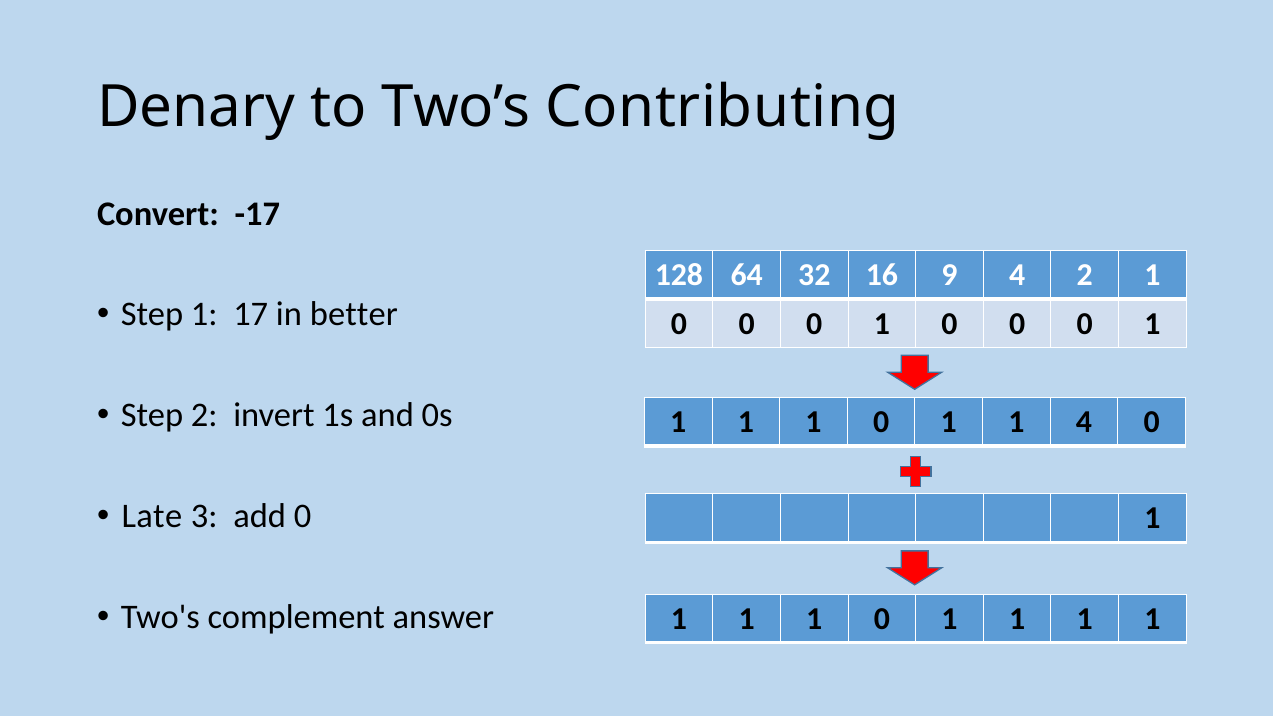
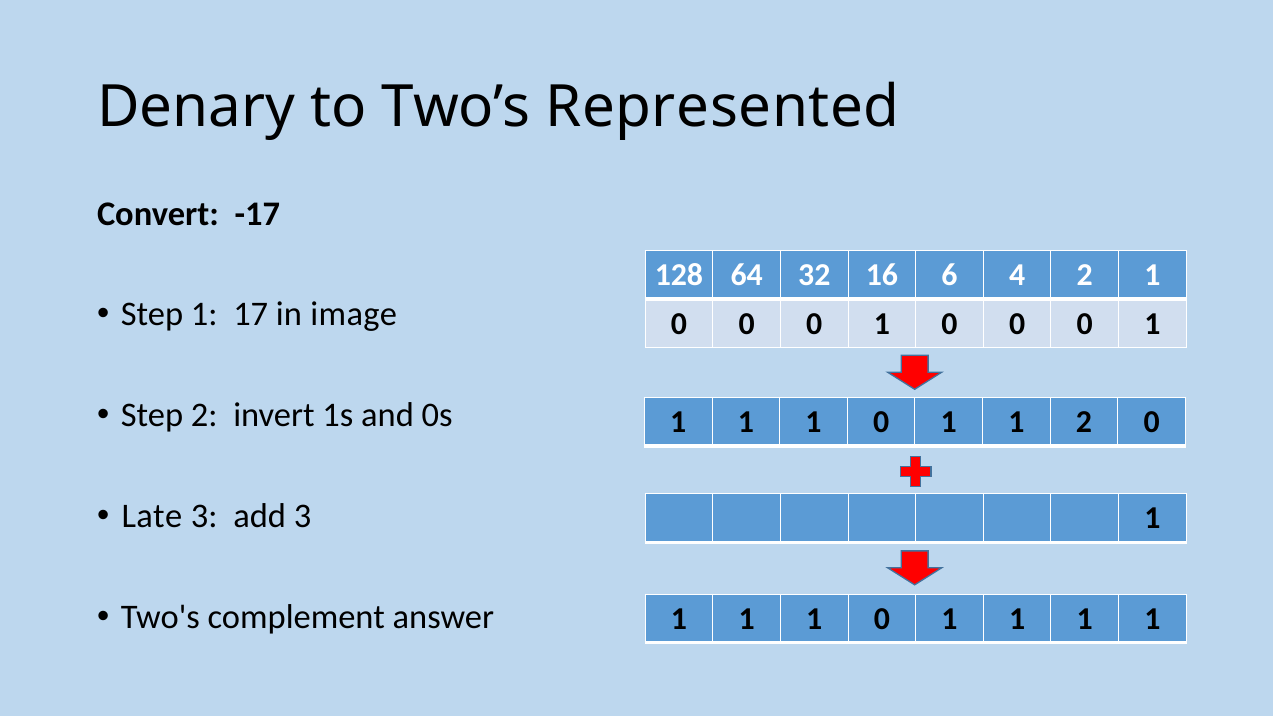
Contributing: Contributing -> Represented
9: 9 -> 6
better: better -> image
1 4: 4 -> 2
add 0: 0 -> 3
